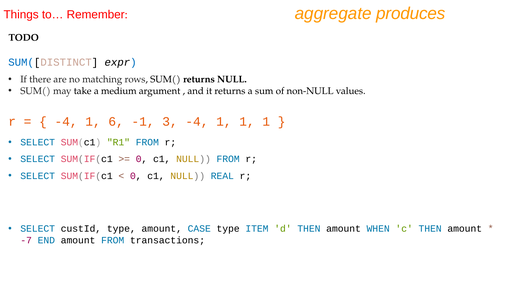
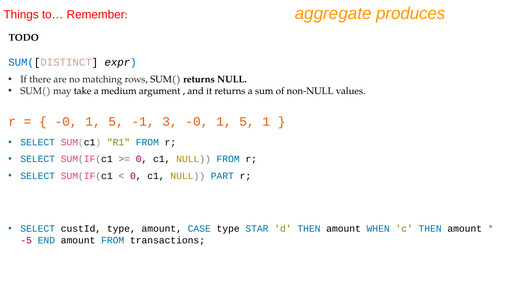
-4 at (66, 121): -4 -> -0
6 at (116, 121): 6 -> 5
3 -4: -4 -> -0
1 at (247, 121): 1 -> 5
REAL: REAL -> PART
ITEM: ITEM -> STAR
-7: -7 -> -5
